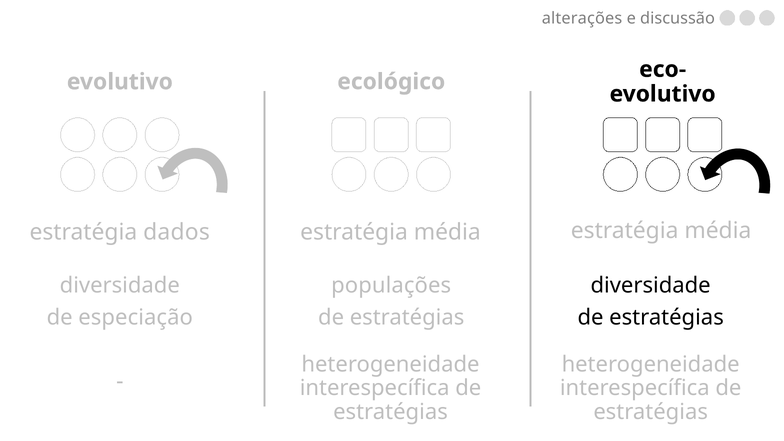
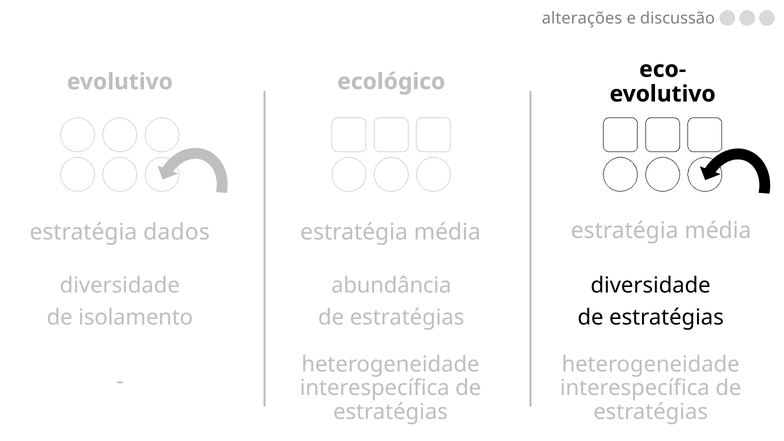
populações: populações -> abundância
especiação: especiação -> isolamento
